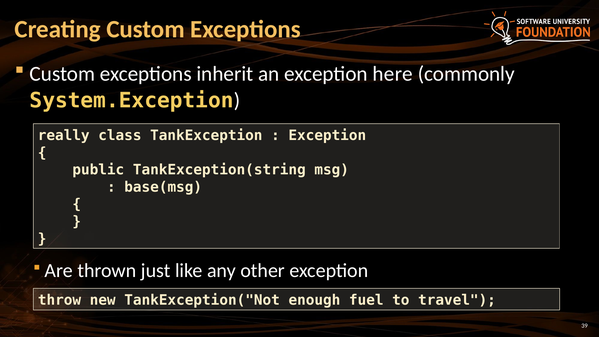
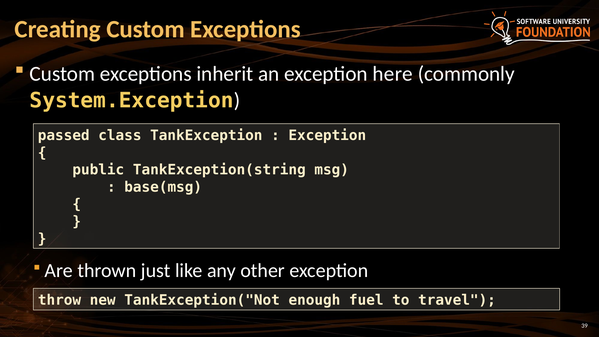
really: really -> passed
